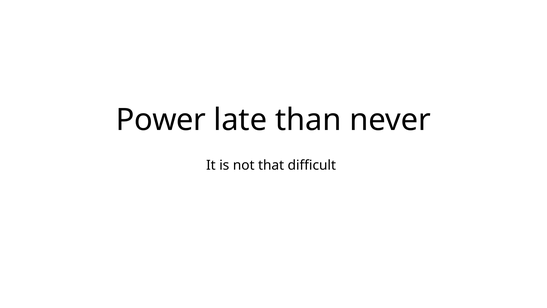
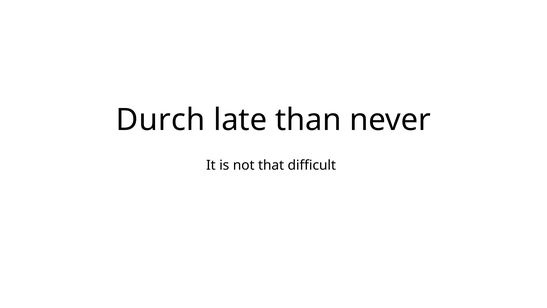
Power: Power -> Durch
